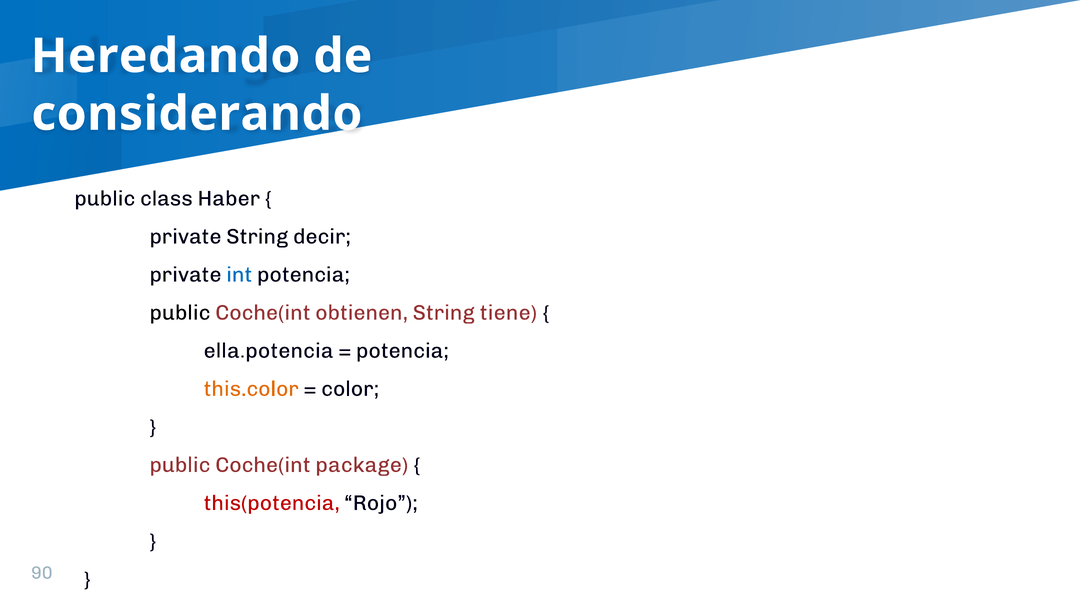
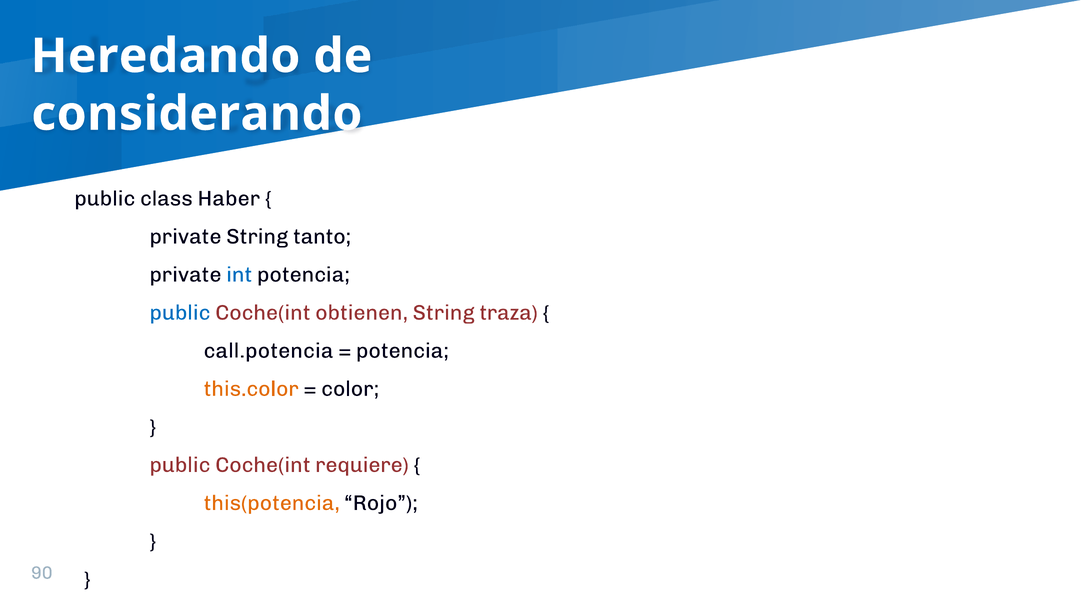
decir: decir -> tanto
public at (180, 313) colour: black -> blue
tiene: tiene -> traza
ella.potencia: ella.potencia -> call.potencia
package: package -> requiere
this(potencia colour: red -> orange
